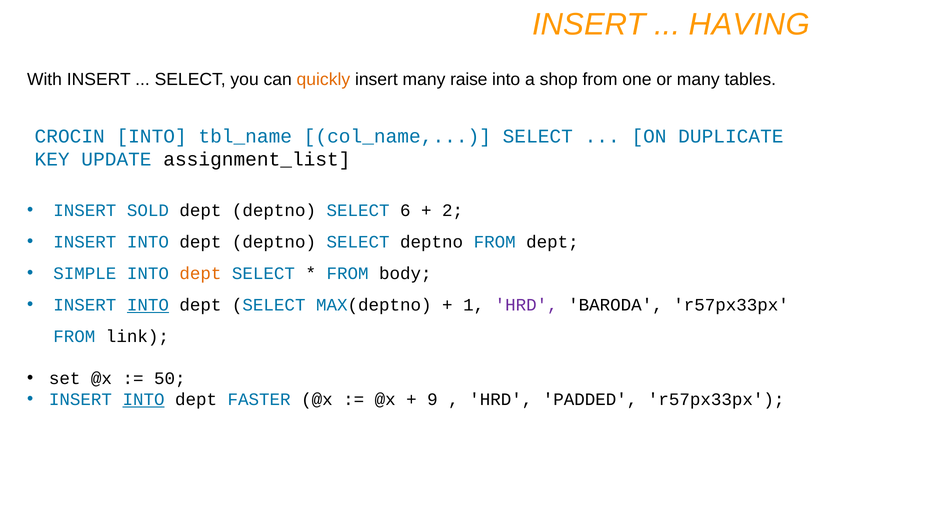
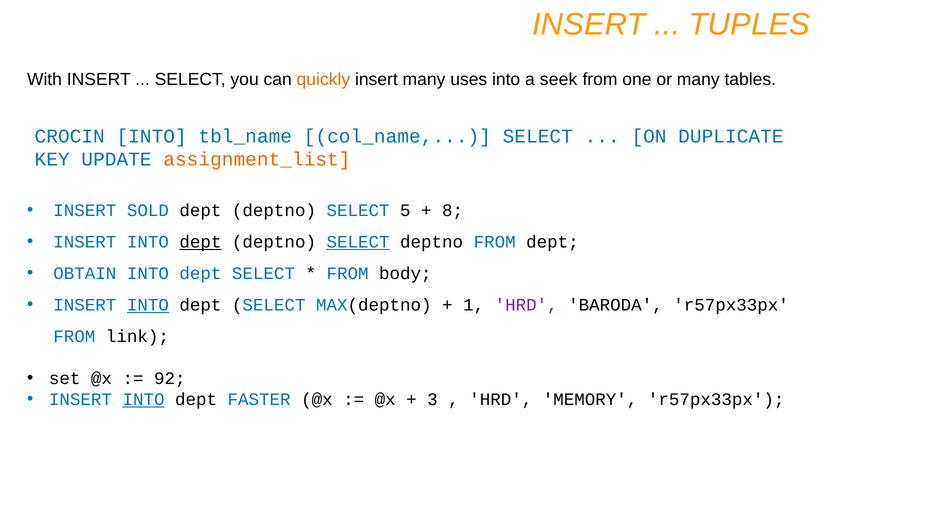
HAVING: HAVING -> TUPLES
raise: raise -> uses
shop: shop -> seek
assignment_list colour: black -> orange
6: 6 -> 5
2: 2 -> 8
dept at (200, 242) underline: none -> present
SELECT at (358, 242) underline: none -> present
SIMPLE: SIMPLE -> OBTAIN
dept at (200, 274) colour: orange -> blue
50: 50 -> 92
9: 9 -> 3
PADDED: PADDED -> MEMORY
